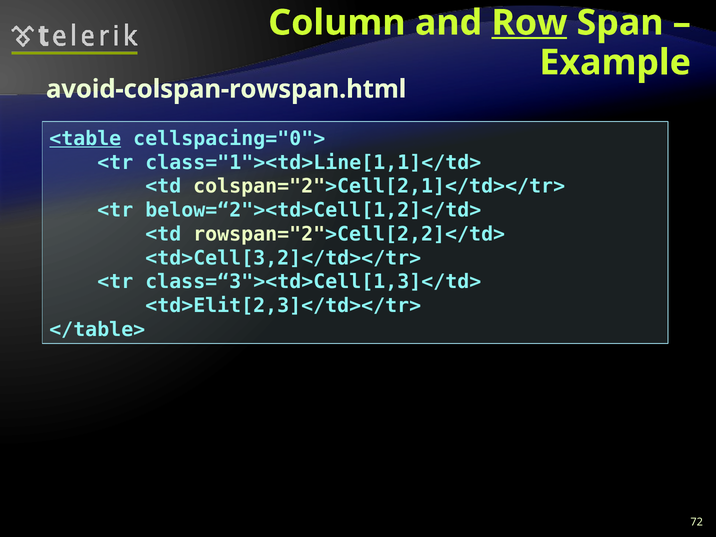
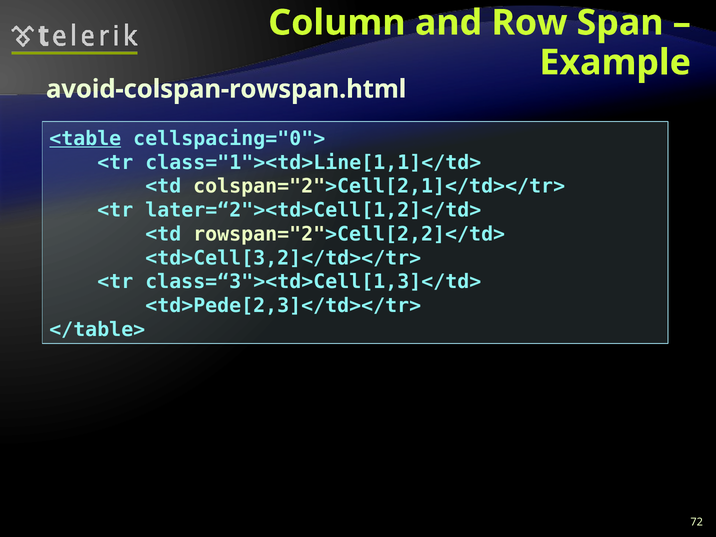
Row underline: present -> none
below=“2"><td>Cell[1,2]</td>: below=“2"><td>Cell[1,2]</td> -> later=“2"><td>Cell[1,2]</td>
<td>Elit[2,3]</td></tr>: <td>Elit[2,3]</td></tr> -> <td>Pede[2,3]</td></tr>
